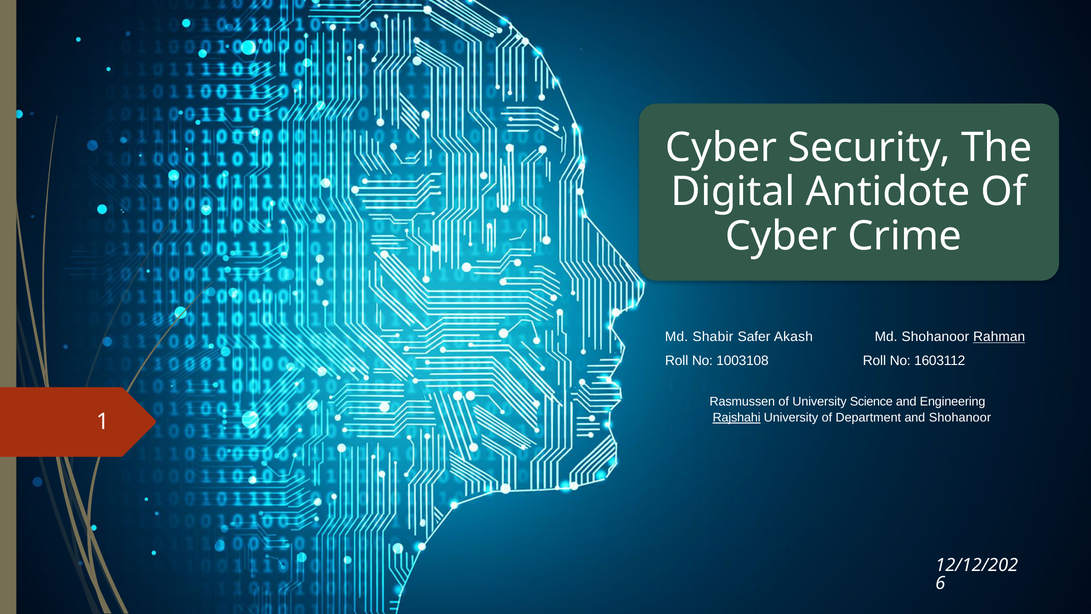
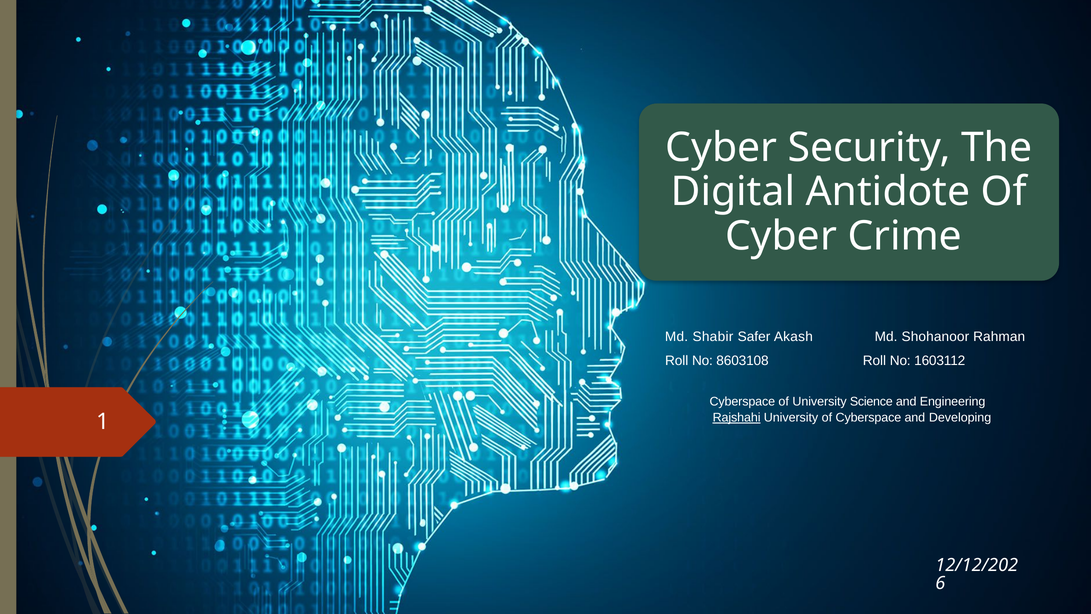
Rahman underline: present -> none
1003108: 1003108 -> 8603108
Rasmussen at (742, 401): Rasmussen -> Cyberspace
of Department: Department -> Cyberspace
and Shohanoor: Shohanoor -> Developing
